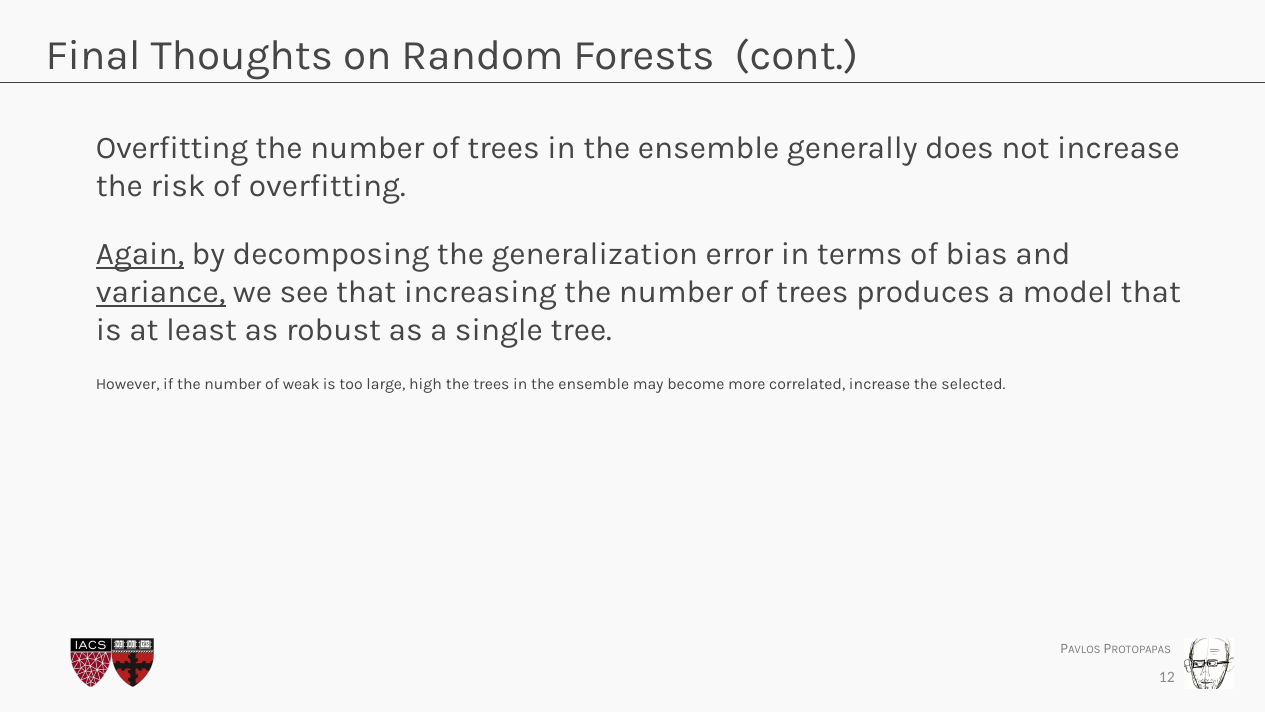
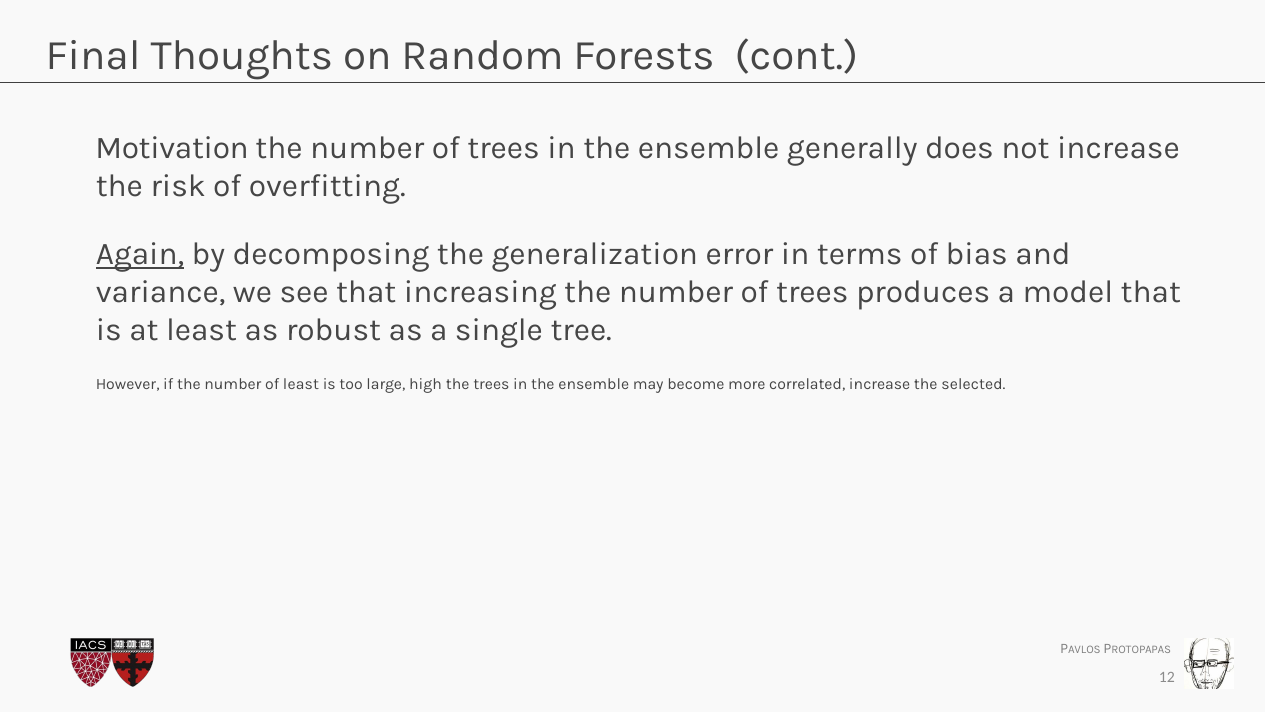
Overfitting at (172, 148): Overfitting -> Motivation
variance underline: present -> none
of weak: weak -> least
